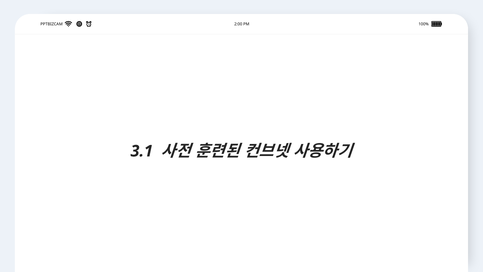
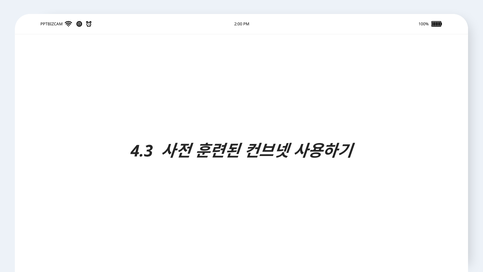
3.1: 3.1 -> 4.3
